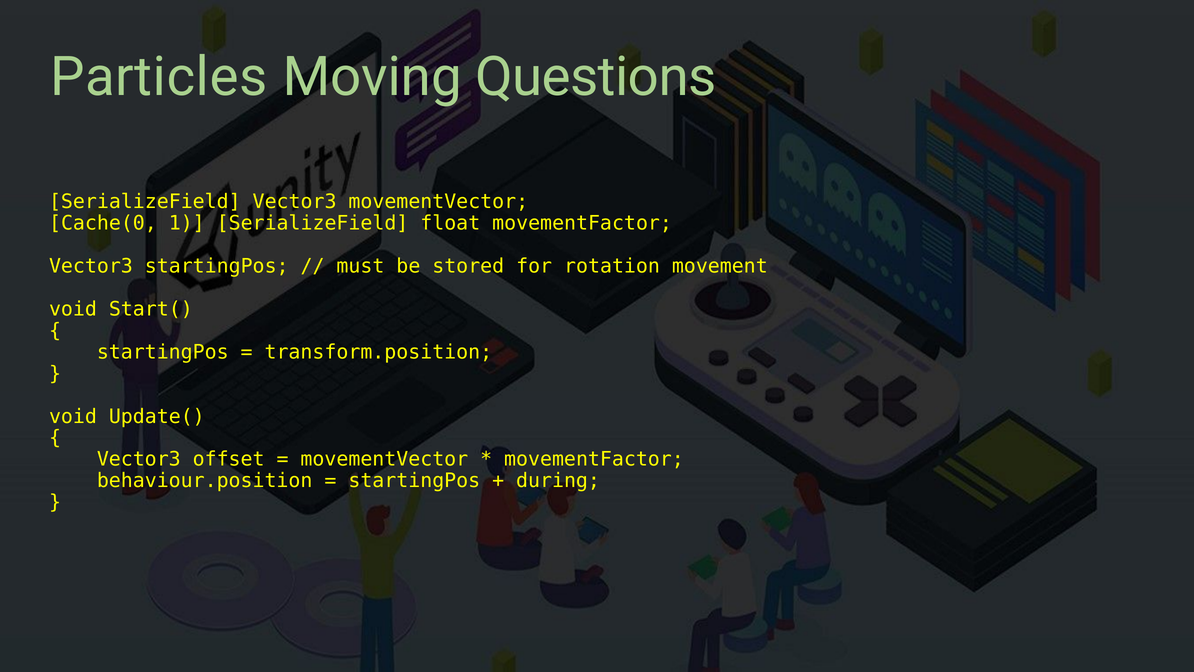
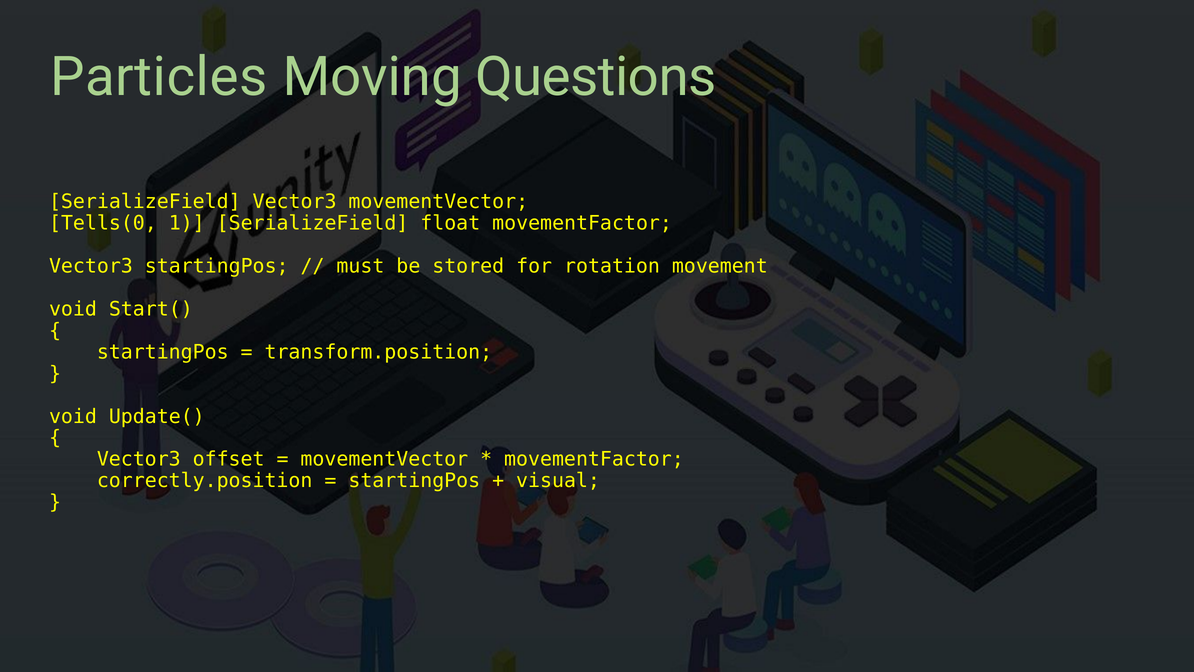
Cache(0: Cache(0 -> Tells(0
behaviour.position: behaviour.position -> correctly.position
during: during -> visual
